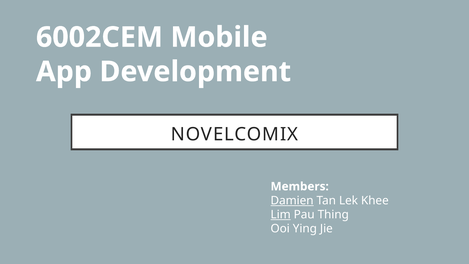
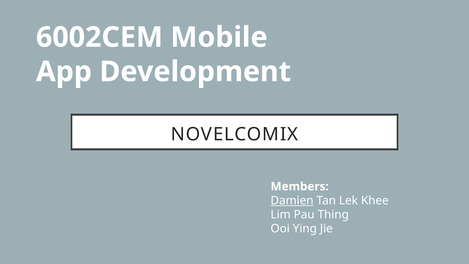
Lim underline: present -> none
